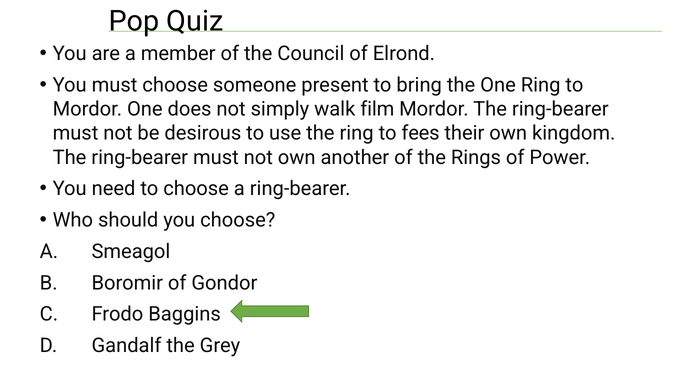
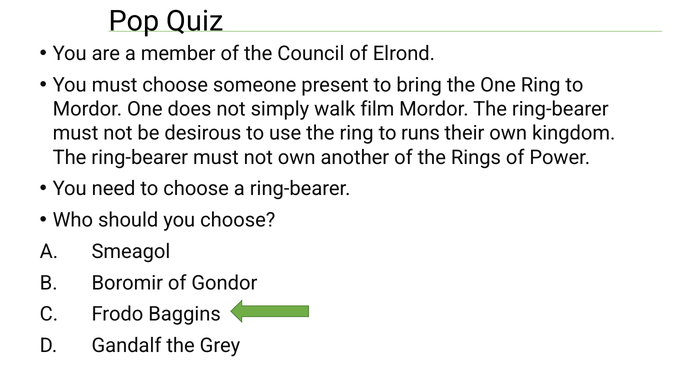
fees: fees -> runs
